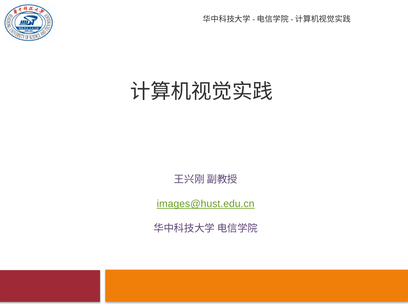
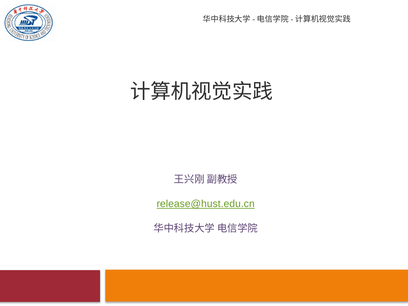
images@hust.edu.cn: images@hust.edu.cn -> release@hust.edu.cn
